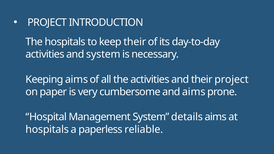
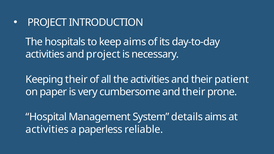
keep their: their -> aims
and system: system -> project
Keeping aims: aims -> their
their project: project -> patient
cumbersome and aims: aims -> their
hospitals at (47, 130): hospitals -> activities
